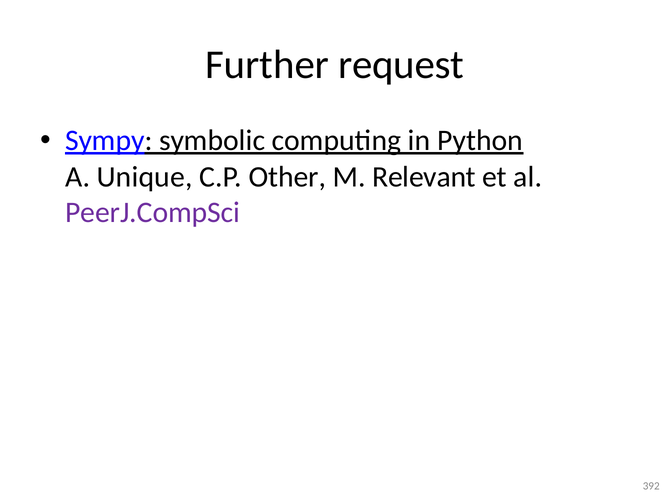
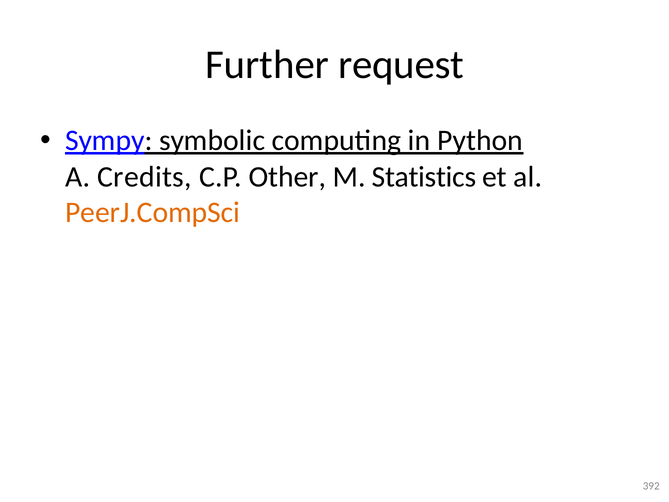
Unique: Unique -> Credits
Relevant: Relevant -> Statistics
PeerJ.CompSci colour: purple -> orange
